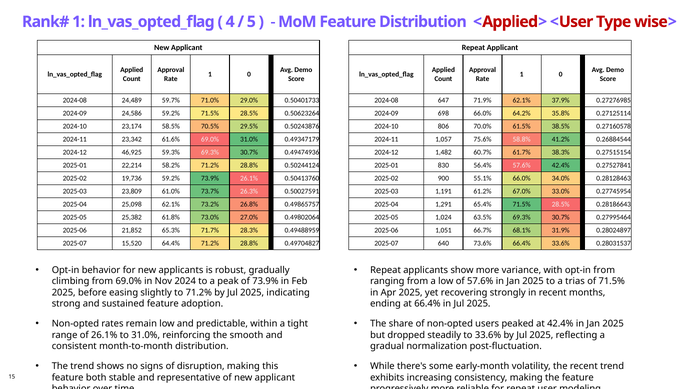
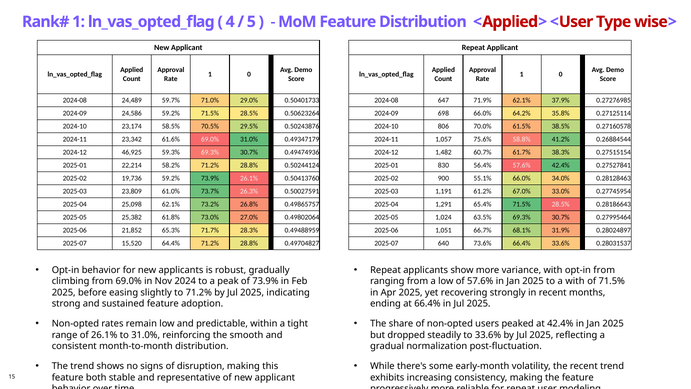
a trias: trias -> with
